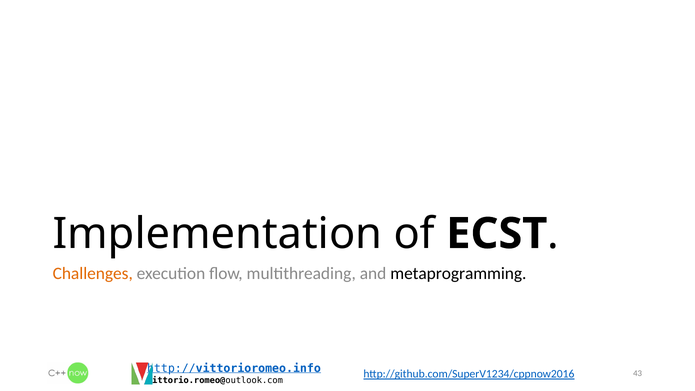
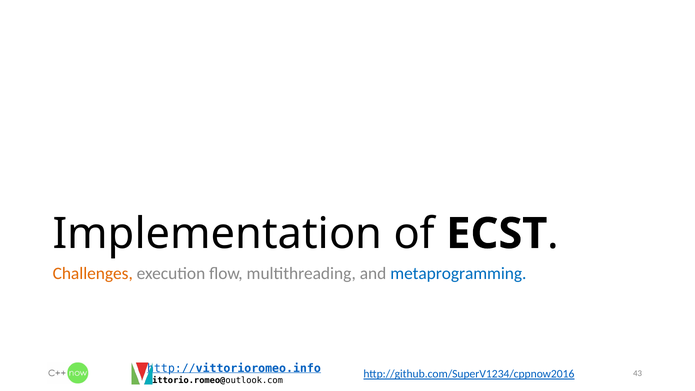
metaprogramming colour: black -> blue
